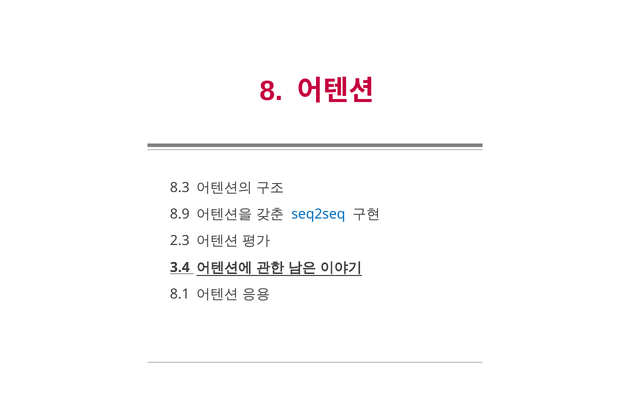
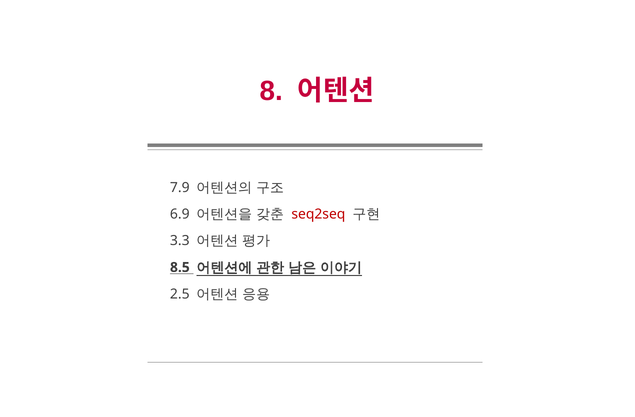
8.3: 8.3 -> 7.9
8.9: 8.9 -> 6.9
seq2seq colour: blue -> red
2.3: 2.3 -> 3.3
3.4: 3.4 -> 8.5
8.1: 8.1 -> 2.5
